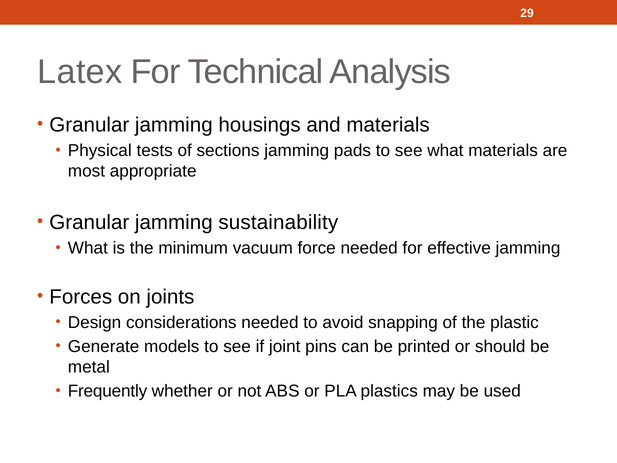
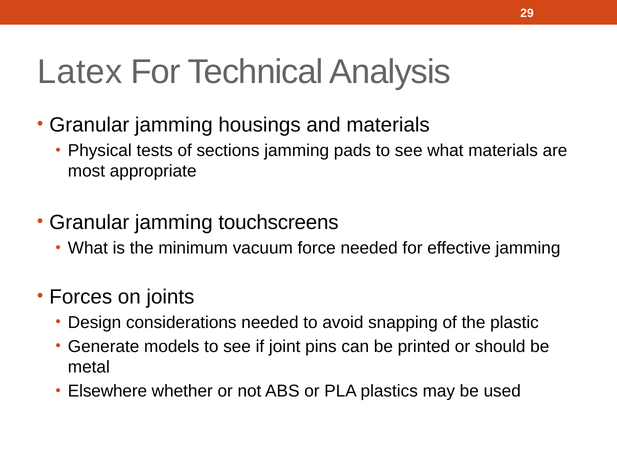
sustainability: sustainability -> touchscreens
Frequently: Frequently -> Elsewhere
